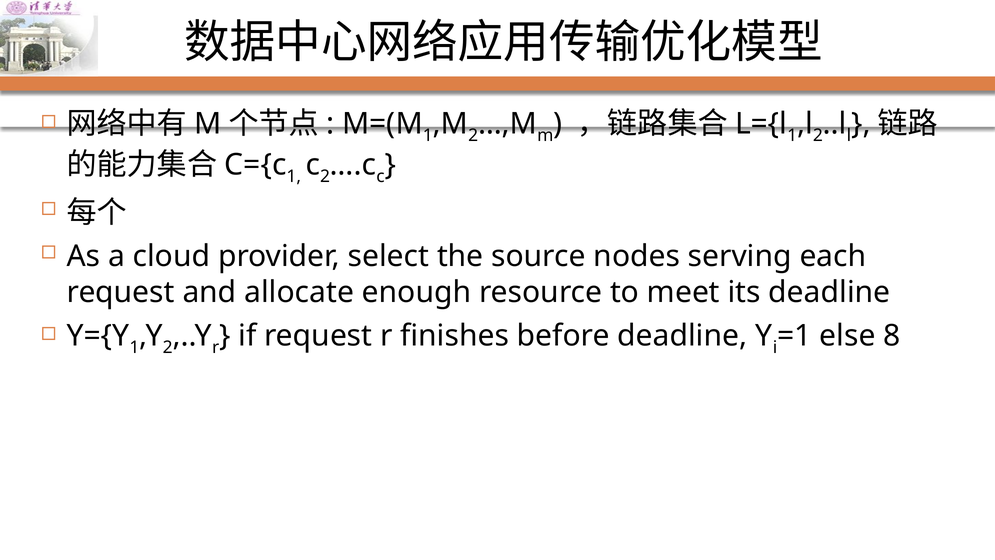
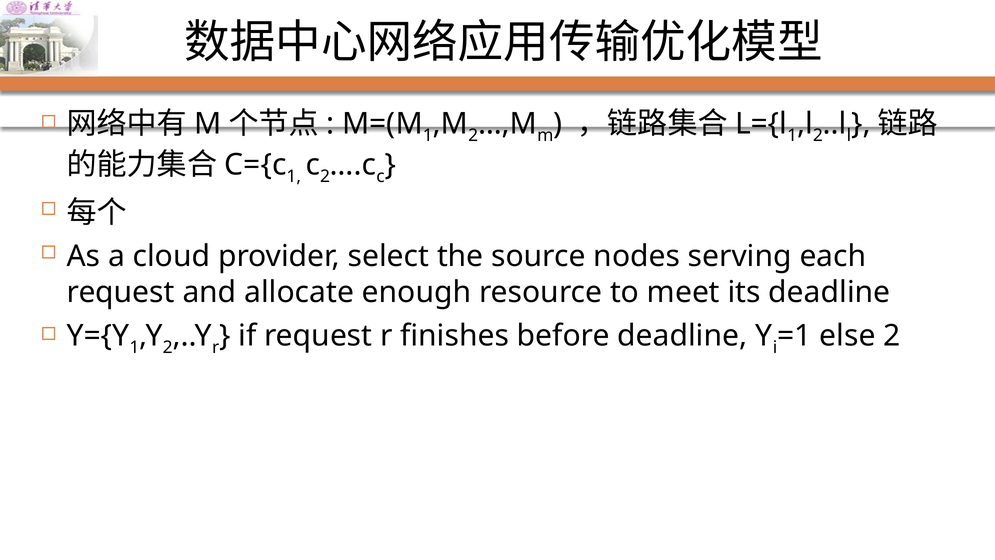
else 8: 8 -> 2
